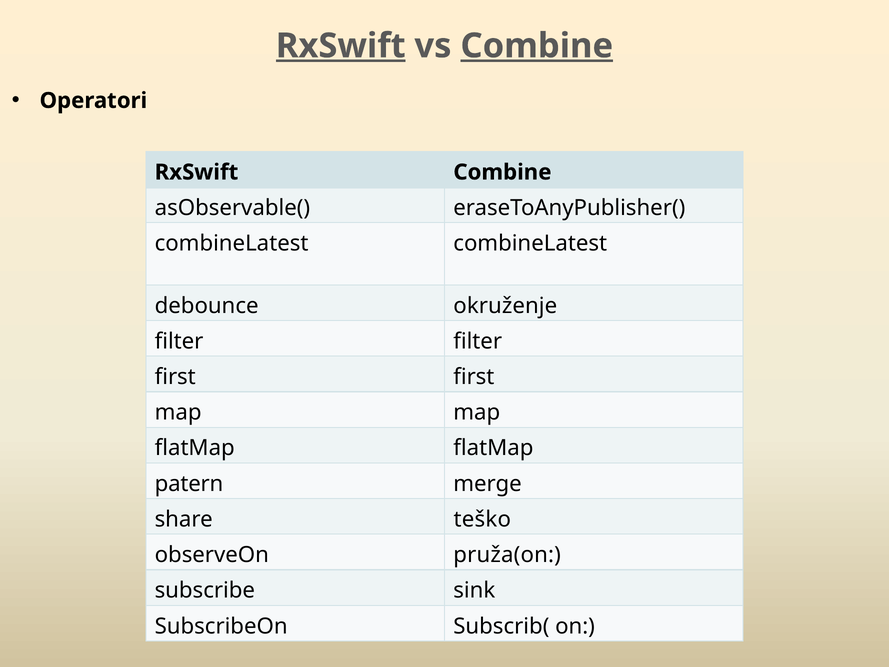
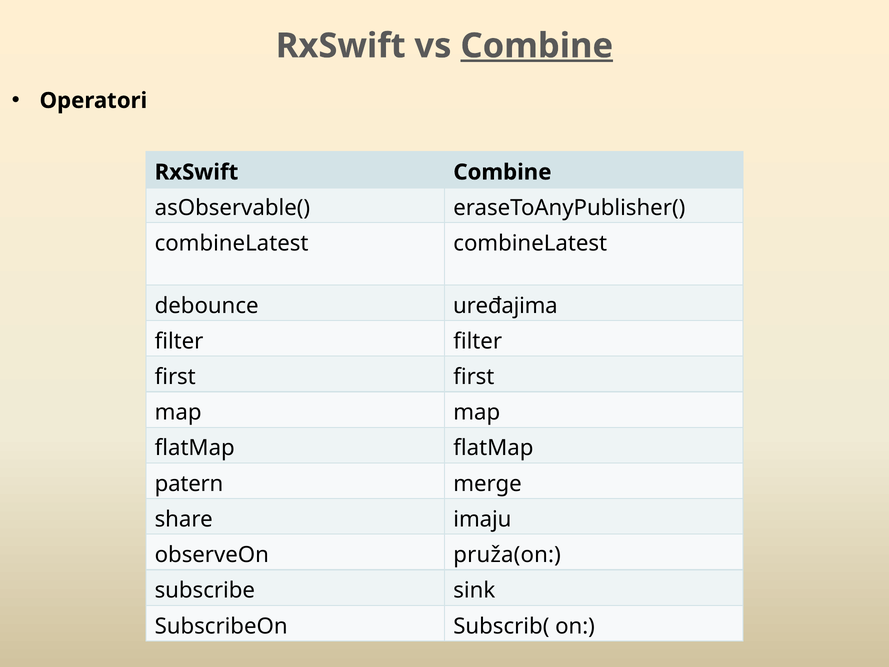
RxSwift at (341, 46) underline: present -> none
okruženje: okruženje -> uređajima
teško: teško -> imaju
